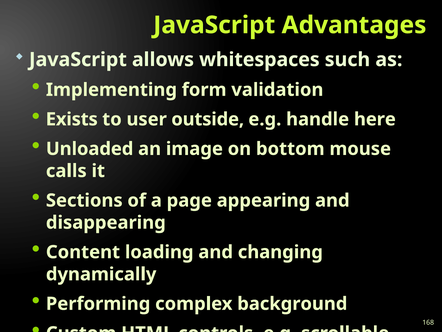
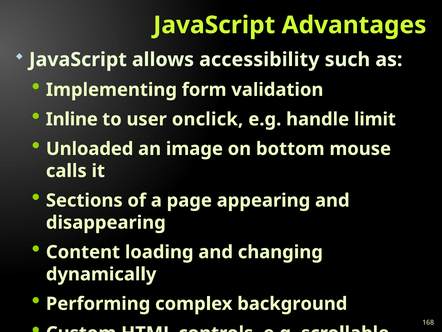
whitespaces: whitespaces -> accessibility
Exists: Exists -> Inline
outside: outside -> onclick
here: here -> limit
